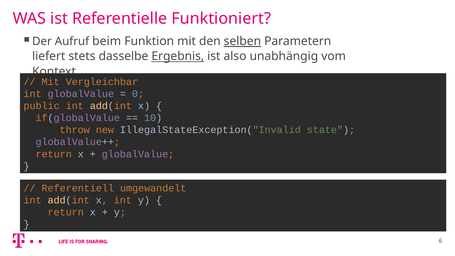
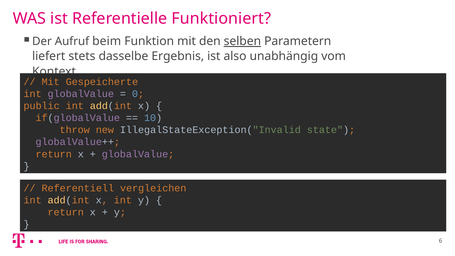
Ergebnis underline: present -> none
Vergleichbar: Vergleichbar -> Gespeicherte
umgewandelt: umgewandelt -> vergleichen
